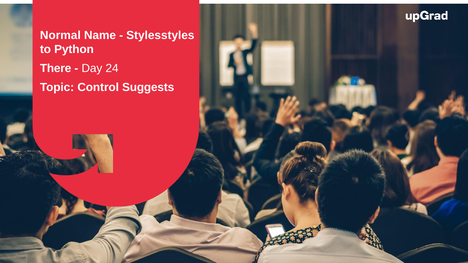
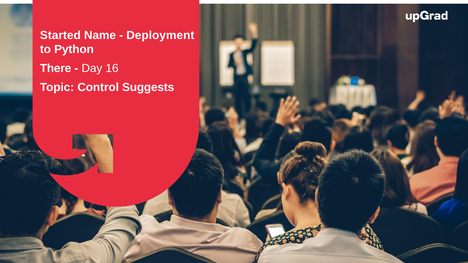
Normal: Normal -> Started
Stylesstyles at (160, 35): Stylesstyles -> Deployment
24: 24 -> 16
